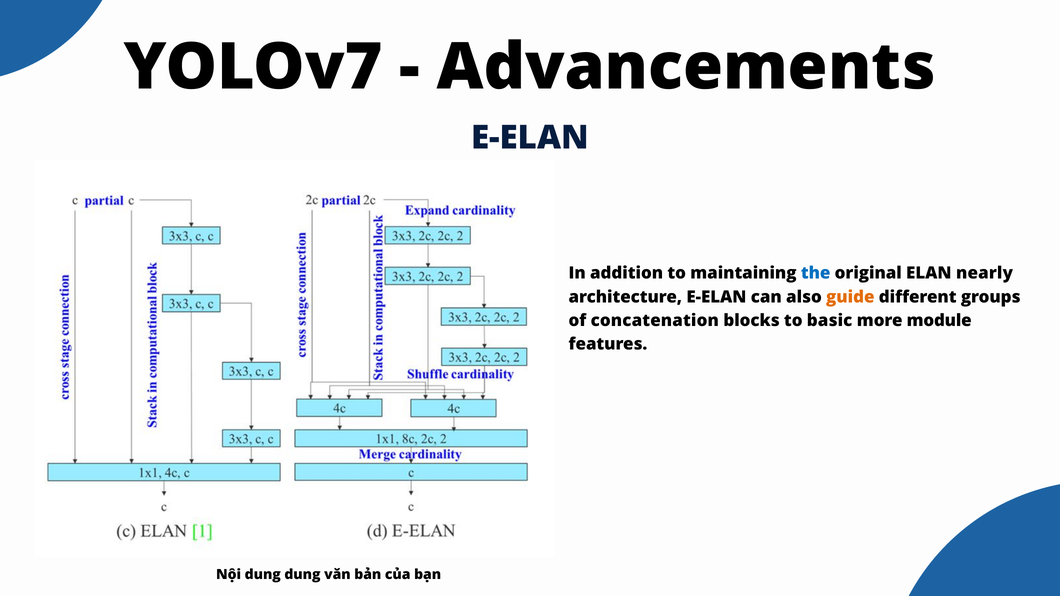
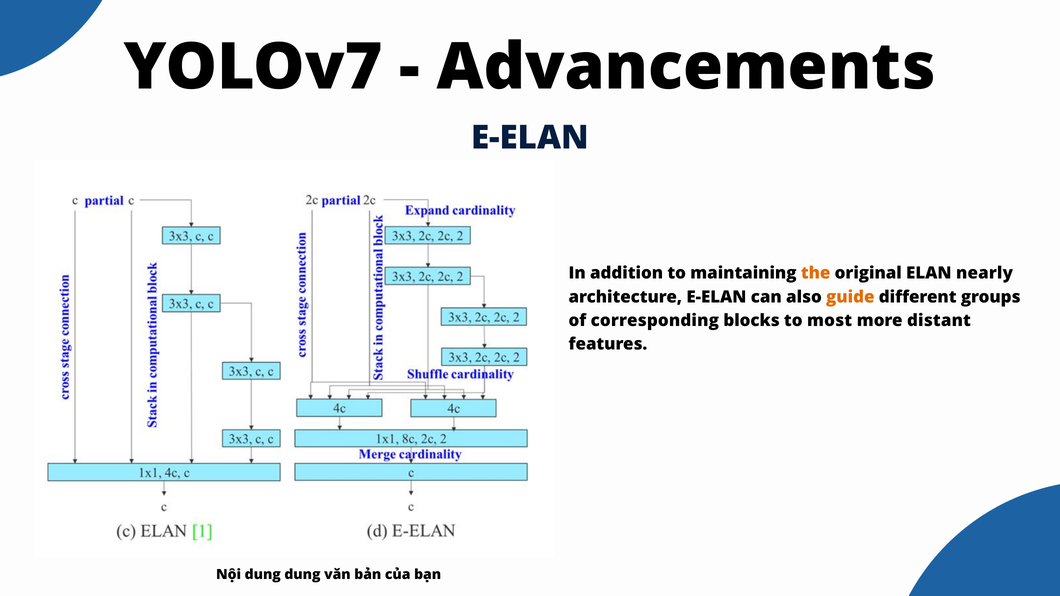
the colour: blue -> orange
concatenation: concatenation -> corresponding
basic: basic -> most
module: module -> distant
